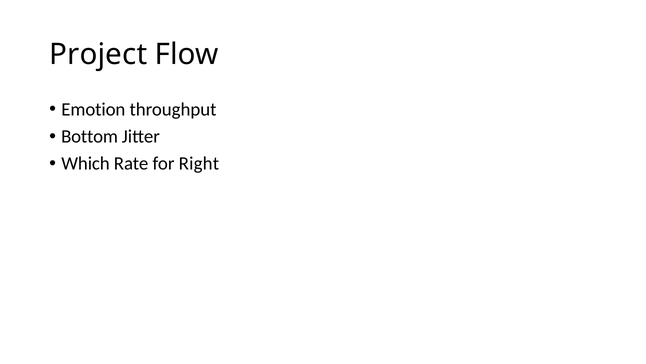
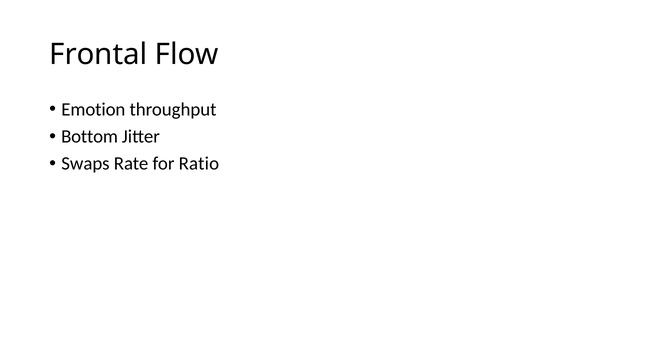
Project: Project -> Frontal
Which: Which -> Swaps
Right: Right -> Ratio
